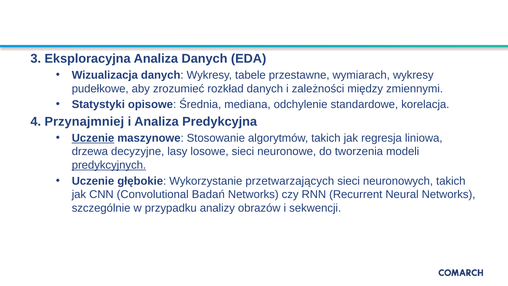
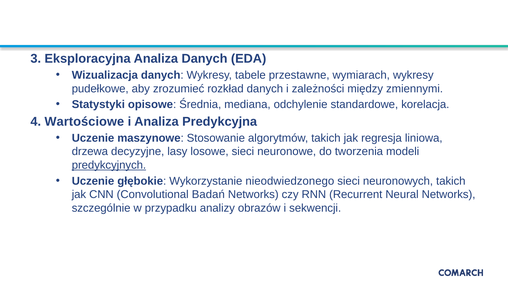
Przynajmniej: Przynajmniej -> Wartościowe
Uczenie at (93, 138) underline: present -> none
przetwarzających: przetwarzających -> nieodwiedzonego
